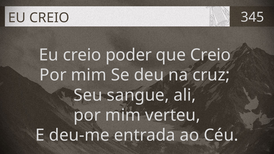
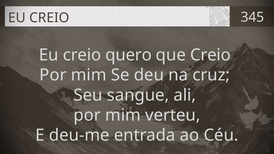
poder: poder -> quero
